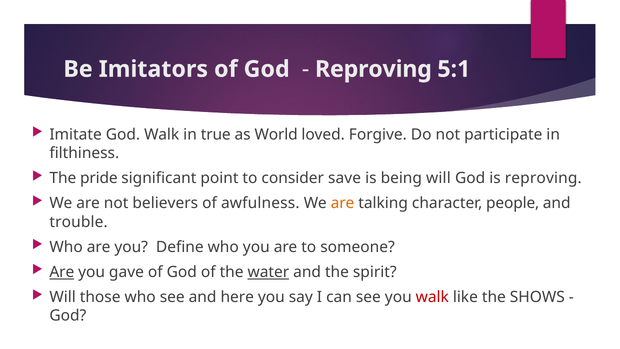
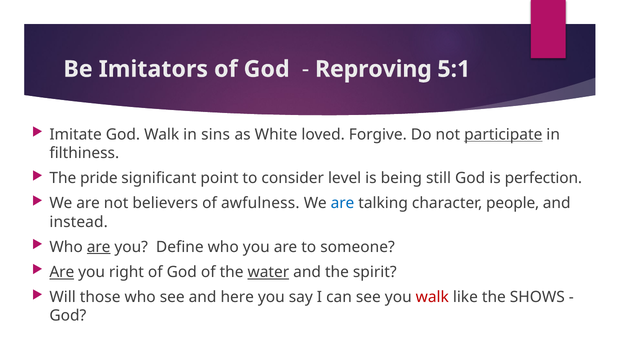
true: true -> sins
World: World -> White
participate underline: none -> present
save: save -> level
being will: will -> still
is reproving: reproving -> perfection
are at (343, 203) colour: orange -> blue
trouble: trouble -> instead
are at (99, 247) underline: none -> present
gave: gave -> right
